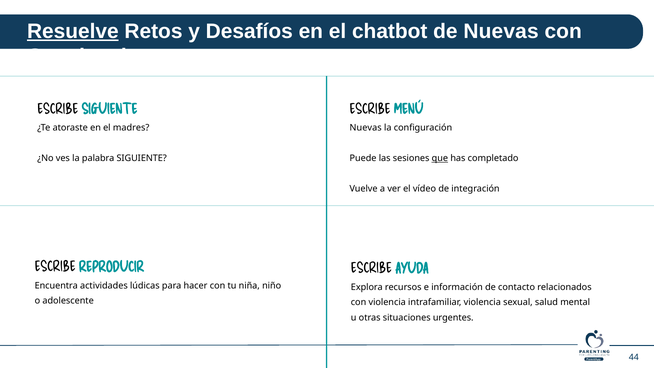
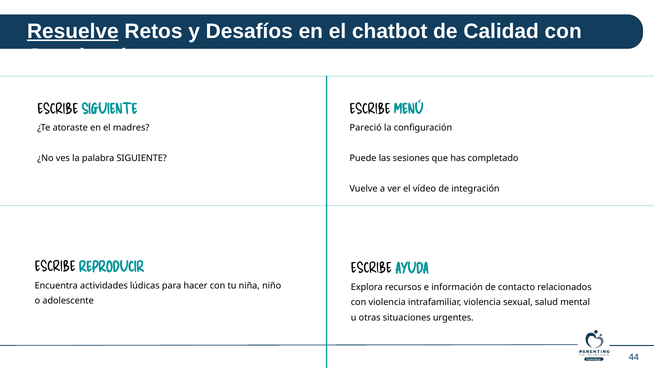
de Nuevas: Nuevas -> Calidad
Nuevas at (366, 128): Nuevas -> Pareció
que underline: present -> none
